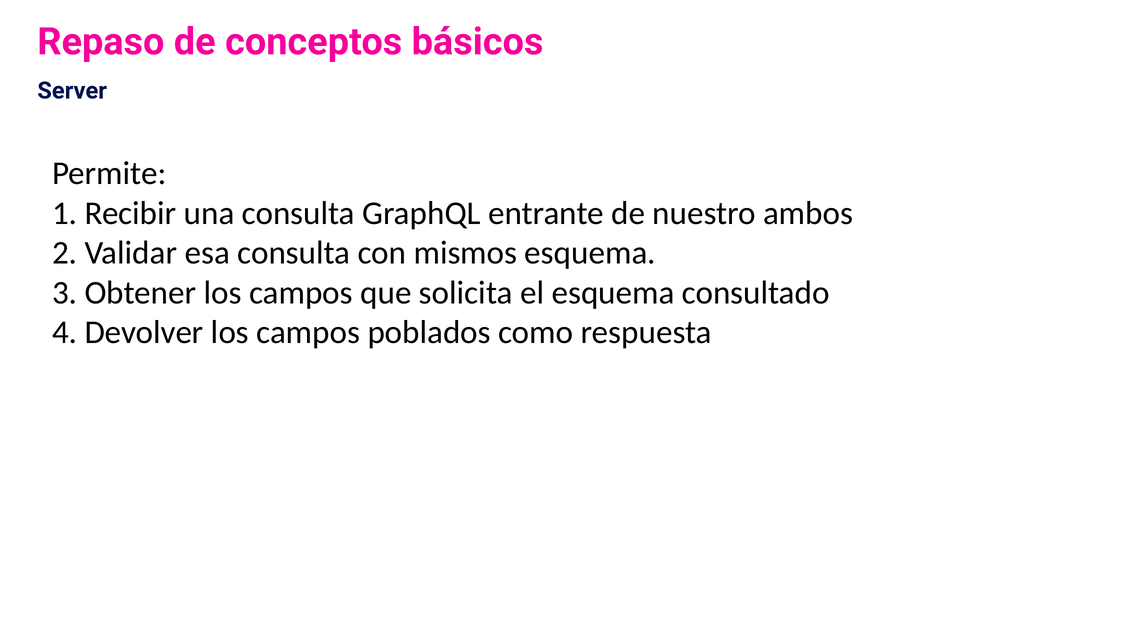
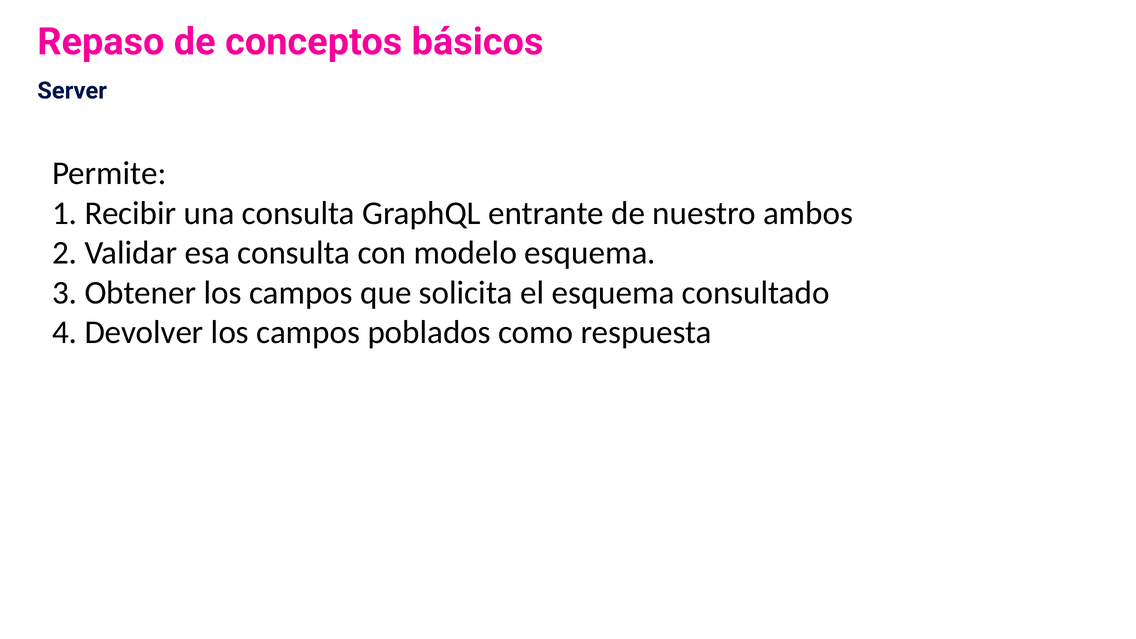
mismos: mismos -> modelo
